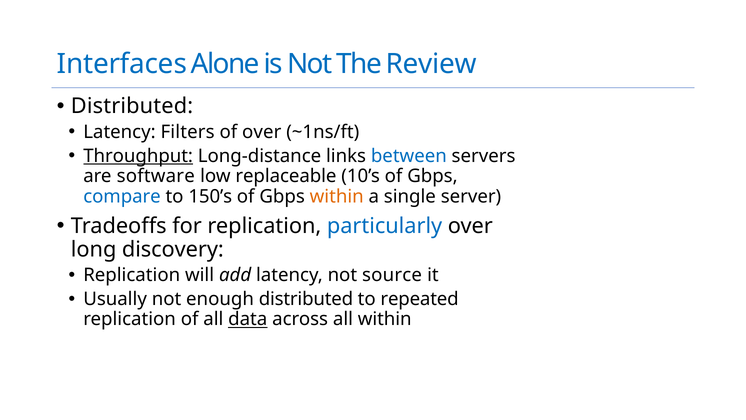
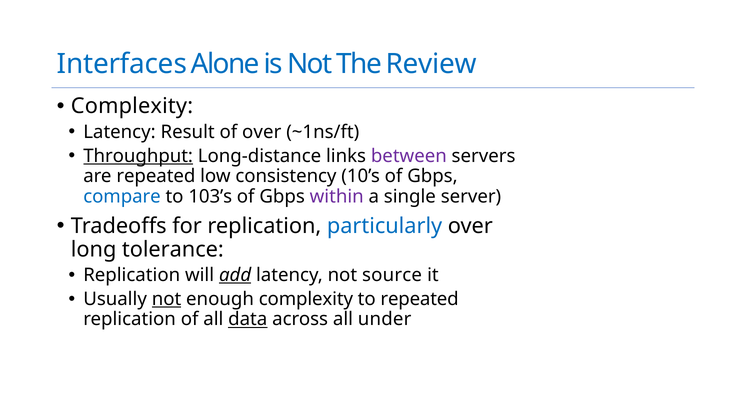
Distributed at (132, 106): Distributed -> Complexity
Filters: Filters -> Result
between colour: blue -> purple
are software: software -> repeated
replaceable: replaceable -> consistency
150’s: 150’s -> 103’s
within at (337, 196) colour: orange -> purple
discovery: discovery -> tolerance
add underline: none -> present
not at (167, 299) underline: none -> present
enough distributed: distributed -> complexity
all within: within -> under
